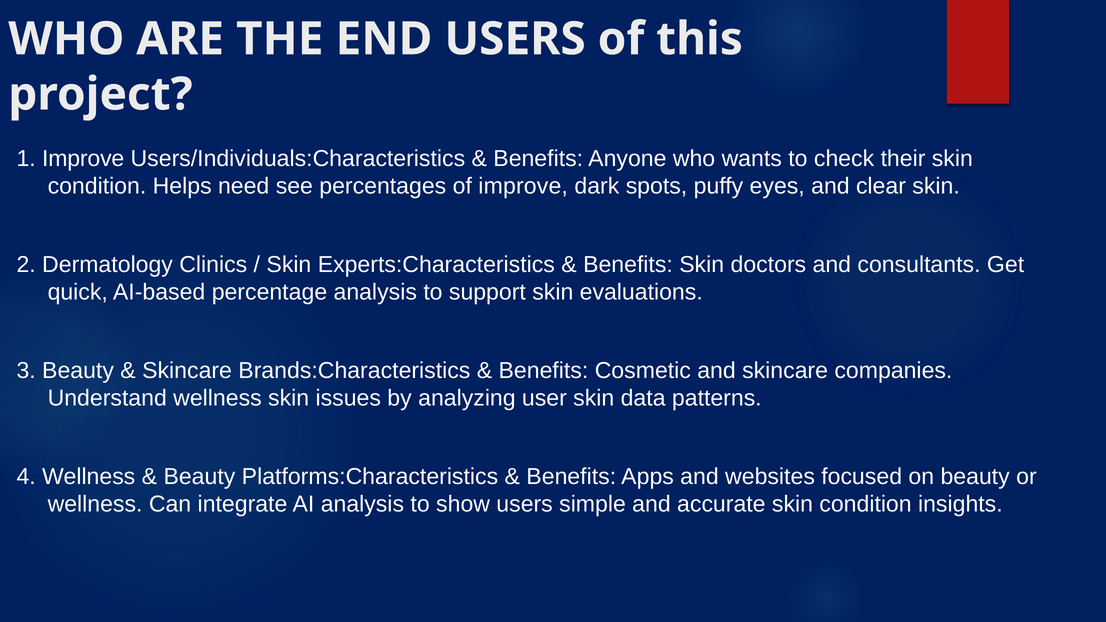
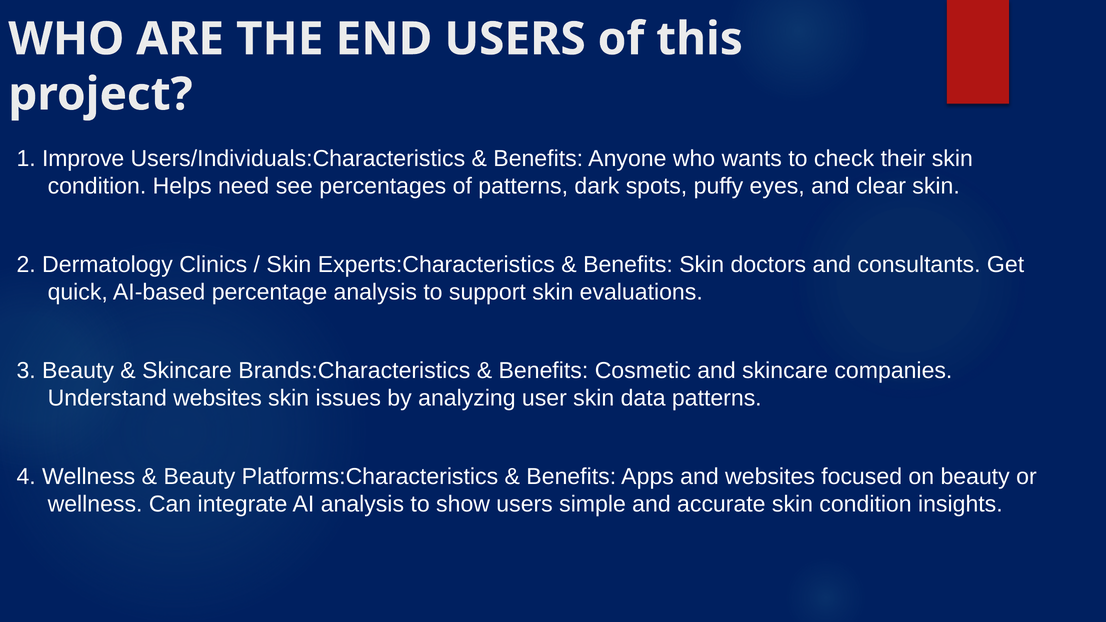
of improve: improve -> patterns
Understand wellness: wellness -> websites
